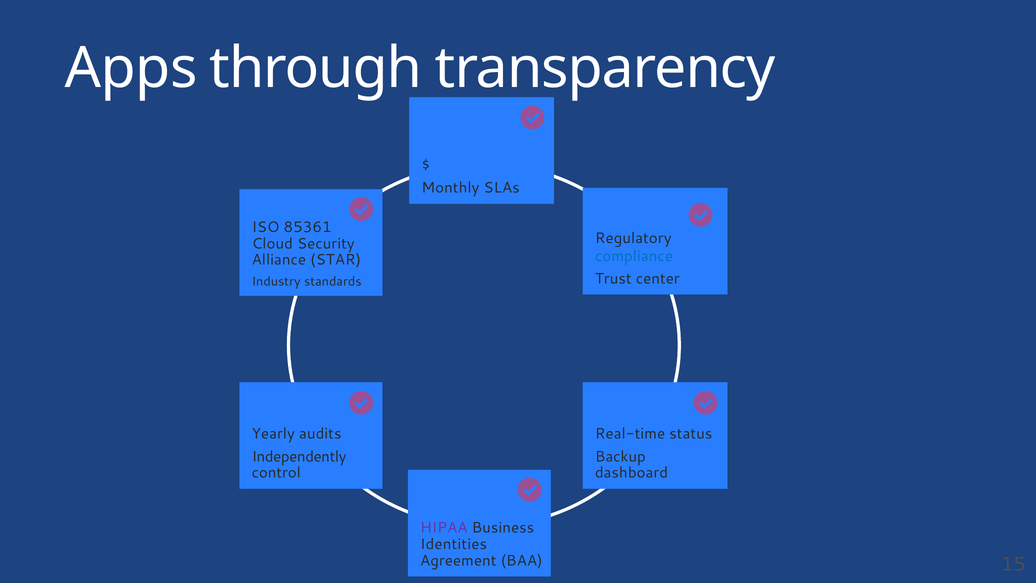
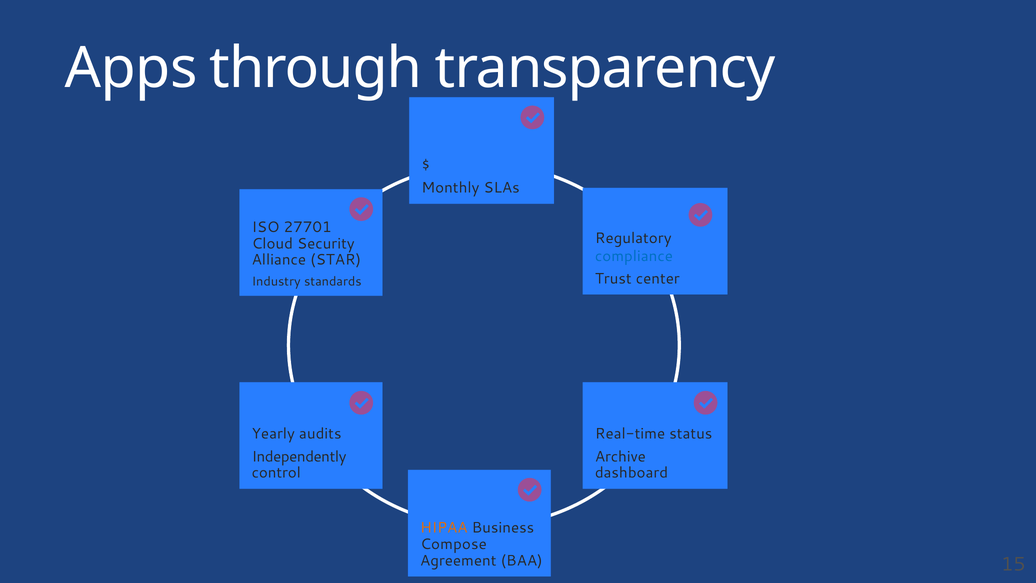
85361: 85361 -> 27701
Backup: Backup -> Archive
HIPAA colour: purple -> orange
Identities: Identities -> Compose
